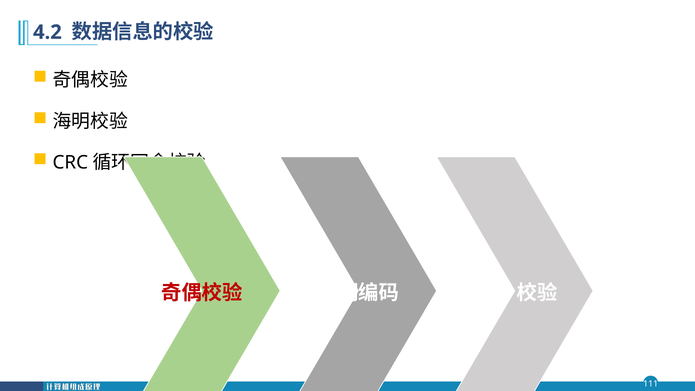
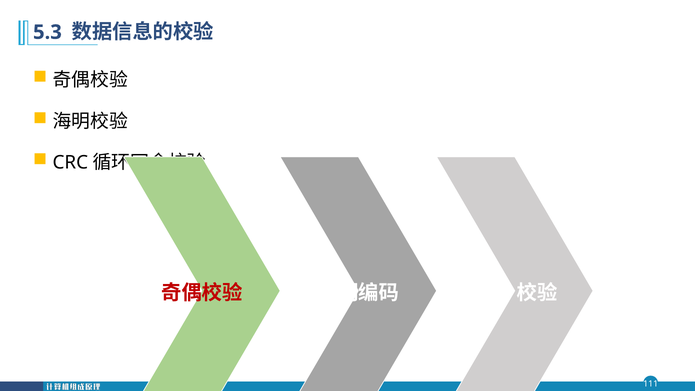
4.2: 4.2 -> 5.3
